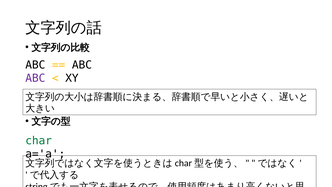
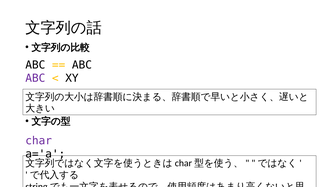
char colour: green -> purple
